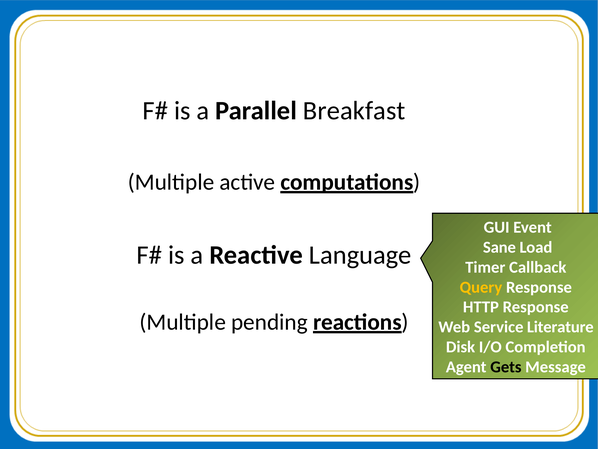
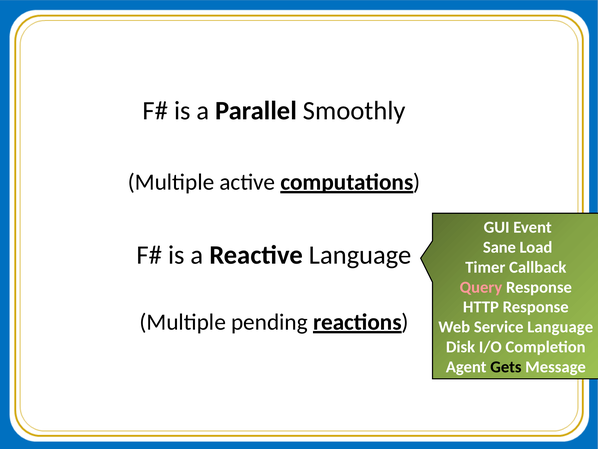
Breakfast: Breakfast -> Smoothly
Query colour: yellow -> pink
Service Literature: Literature -> Language
